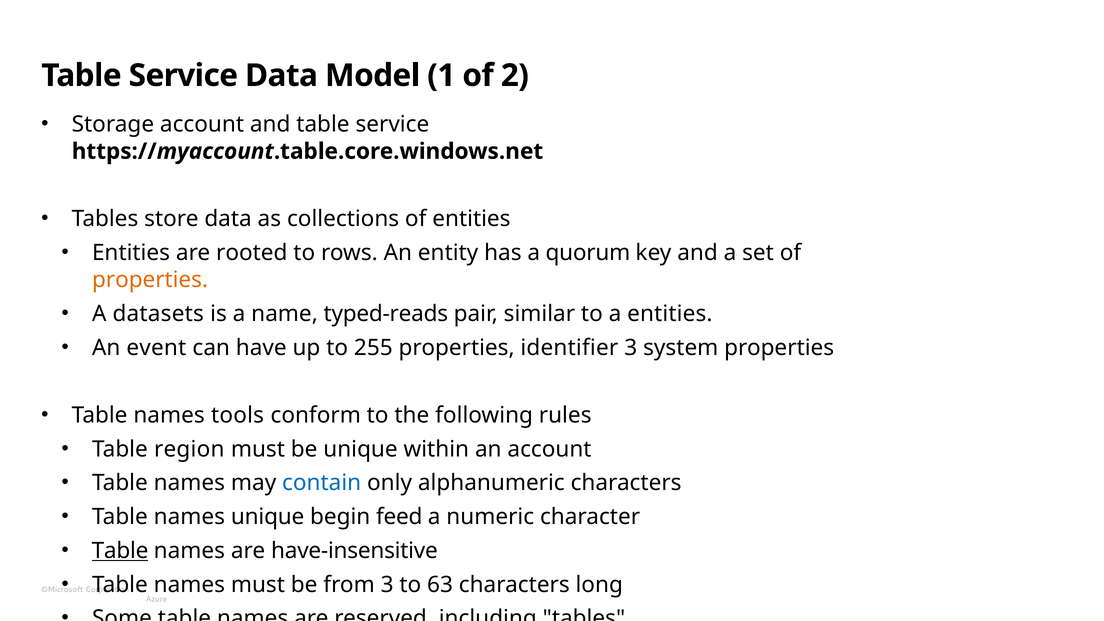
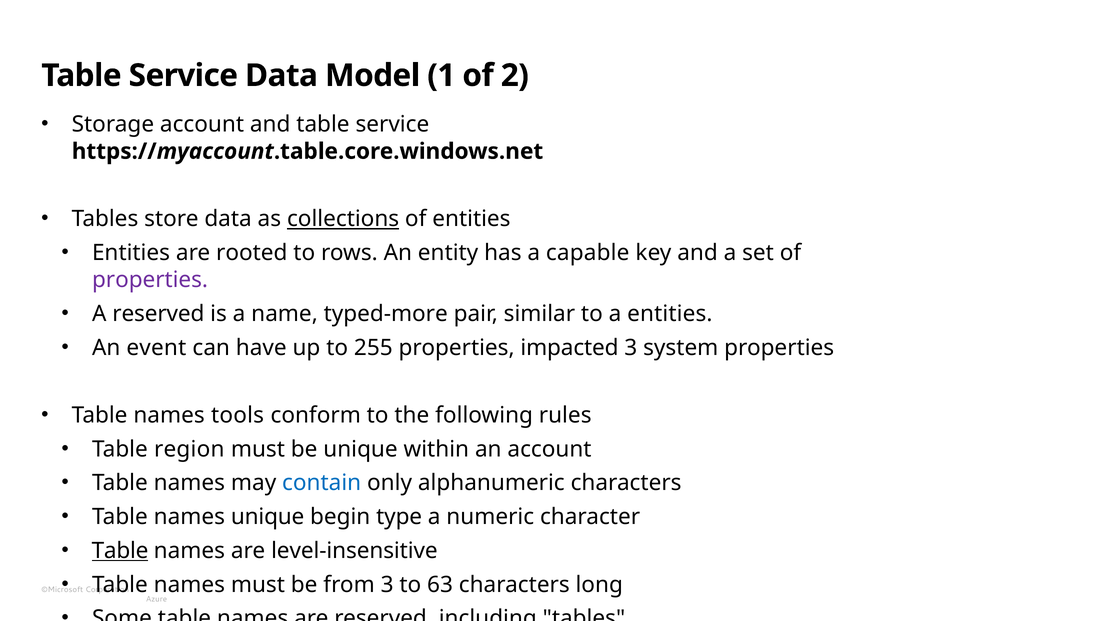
collections underline: none -> present
quorum: quorum -> capable
properties at (150, 280) colour: orange -> purple
A datasets: datasets -> reserved
typed-reads: typed-reads -> typed-more
identifier: identifier -> impacted
feed: feed -> type
have-insensitive: have-insensitive -> level-insensitive
